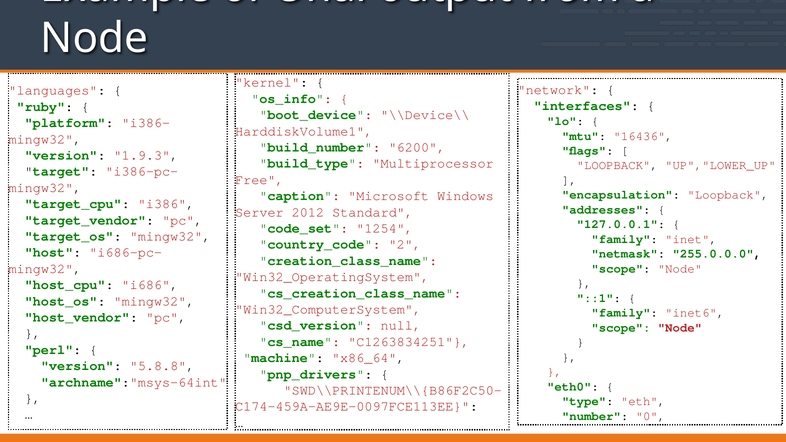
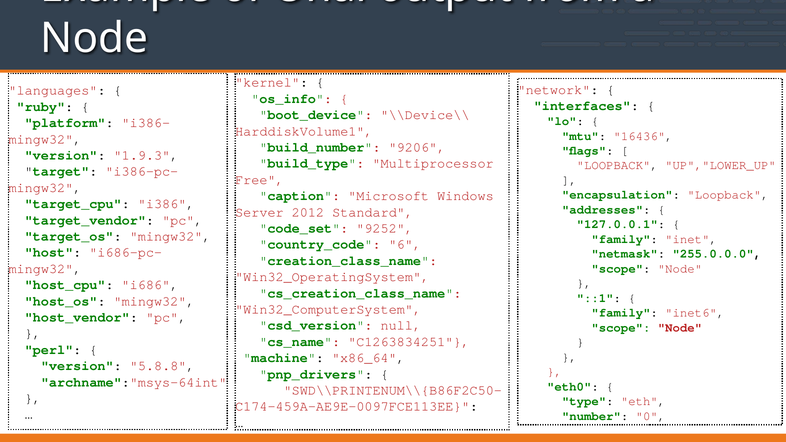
6200: 6200 -> 9206
1254: 1254 -> 9252
2: 2 -> 6
